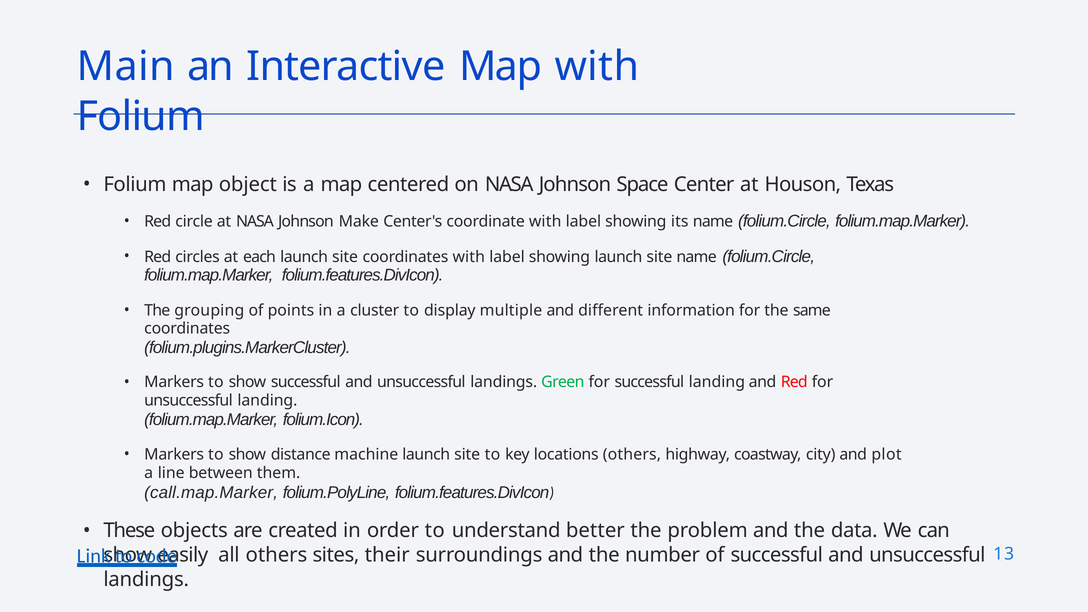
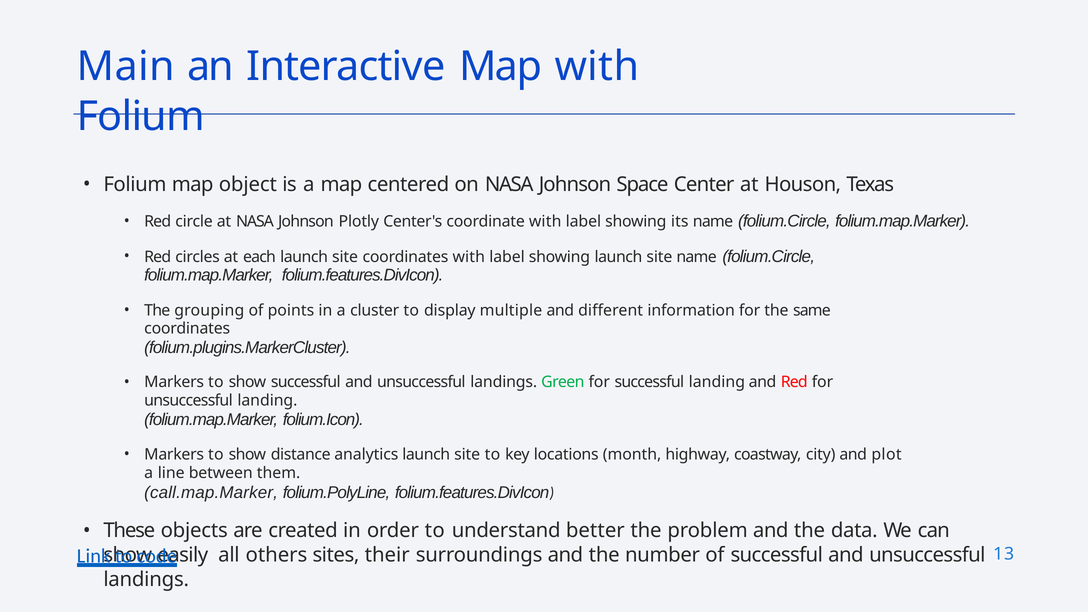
Make: Make -> Plotly
machine: machine -> analytics
locations others: others -> month
